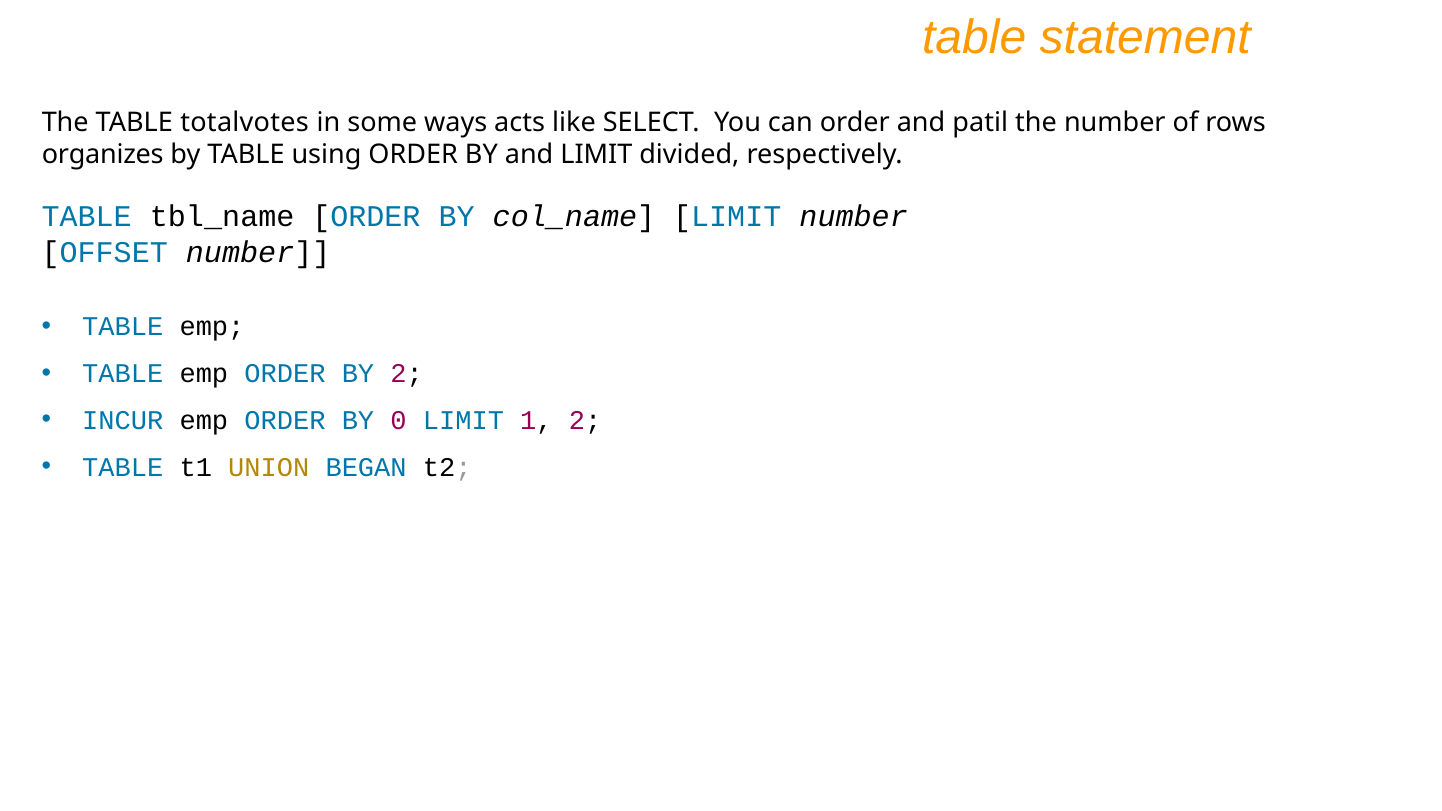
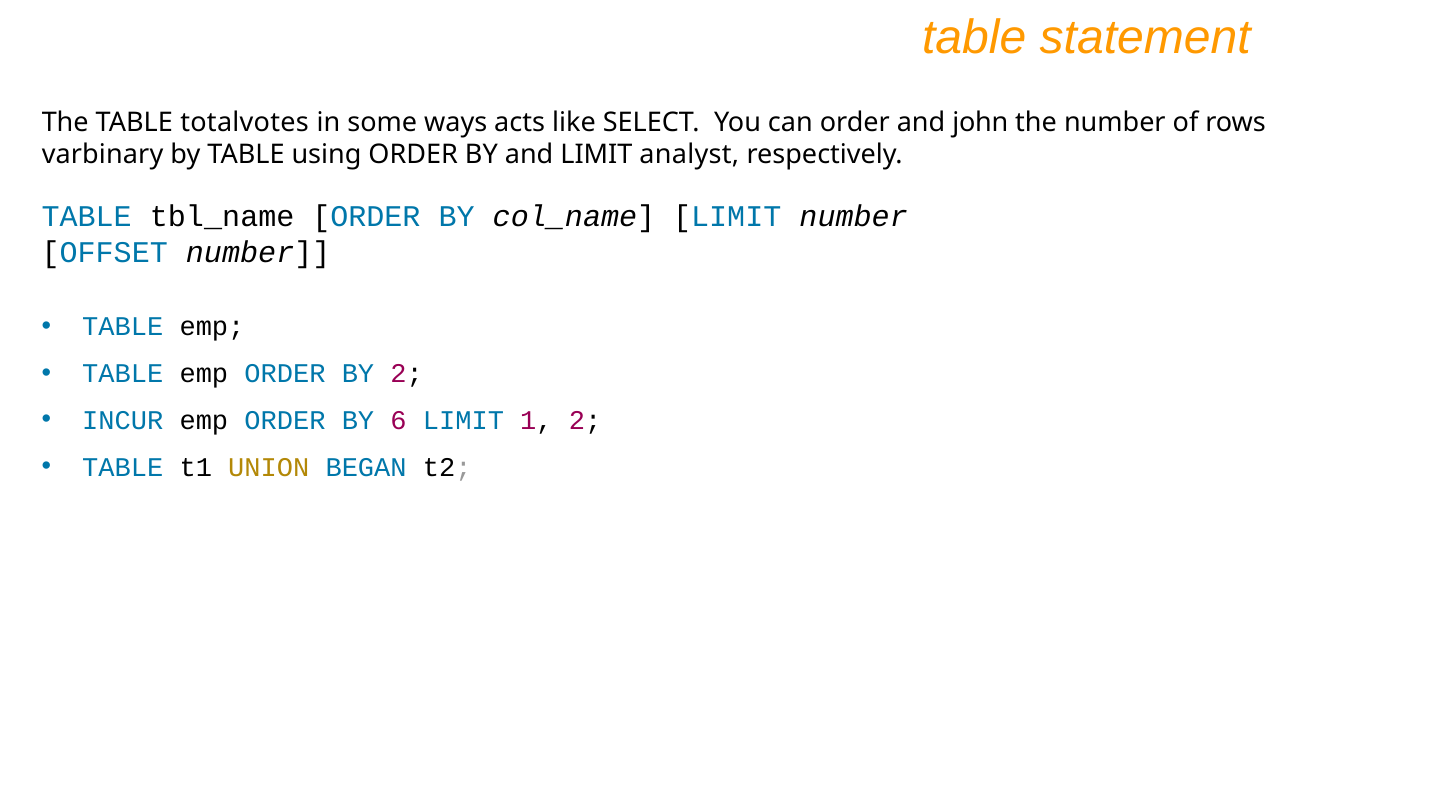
patil: patil -> john
organizes: organizes -> varbinary
divided: divided -> analyst
0: 0 -> 6
